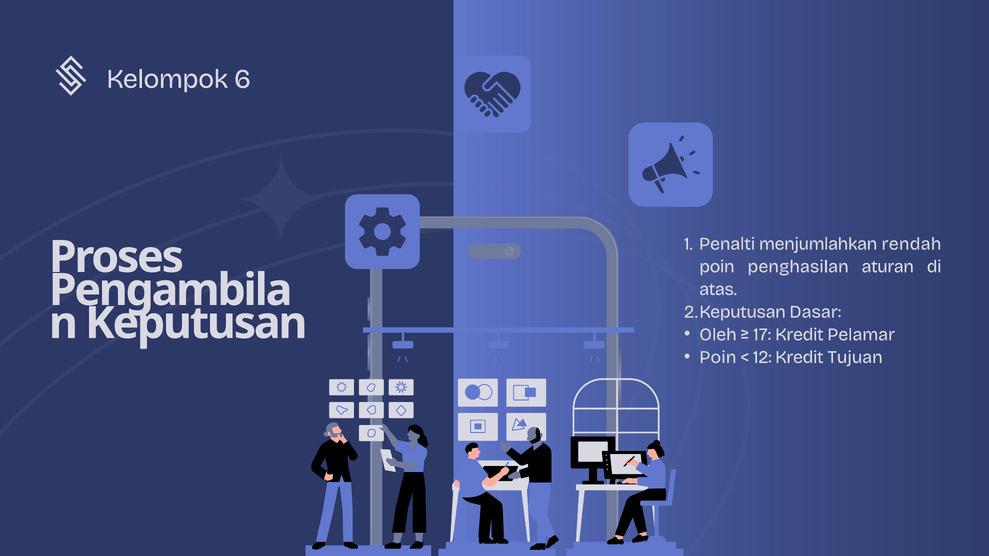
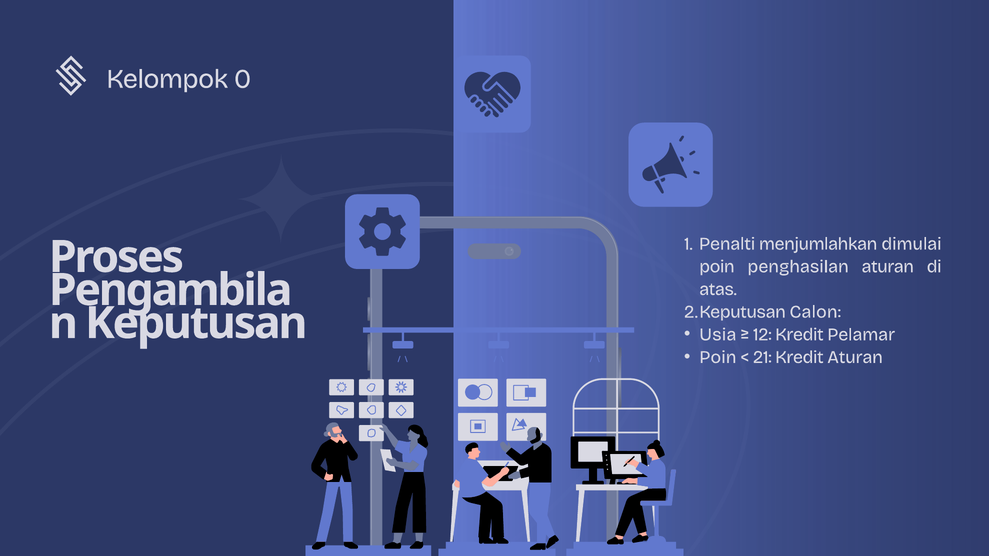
6: 6 -> 0
rendah: rendah -> dimulai
Dasar: Dasar -> Calon
Oleh: Oleh -> Usia
17: 17 -> 12
12: 12 -> 21
Kredit Tujuan: Tujuan -> Aturan
